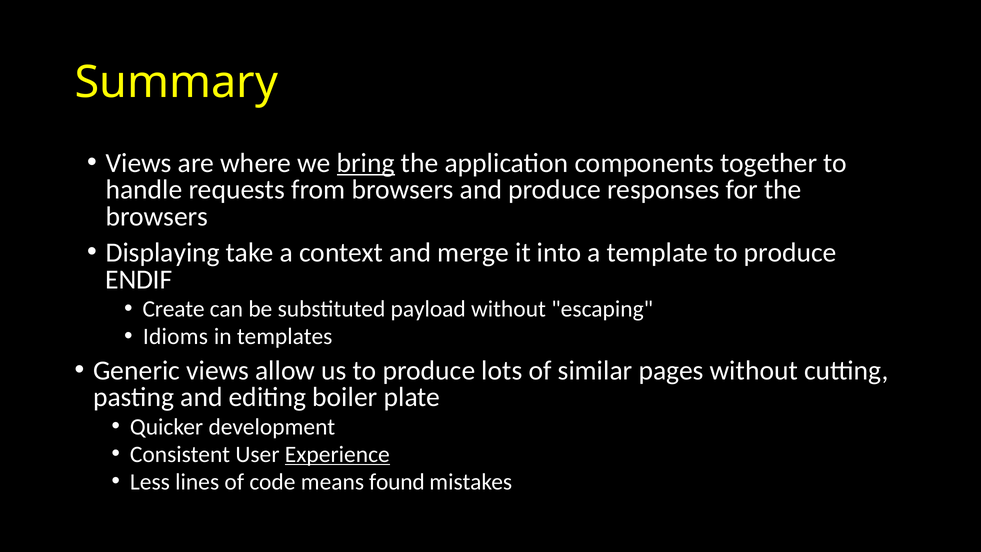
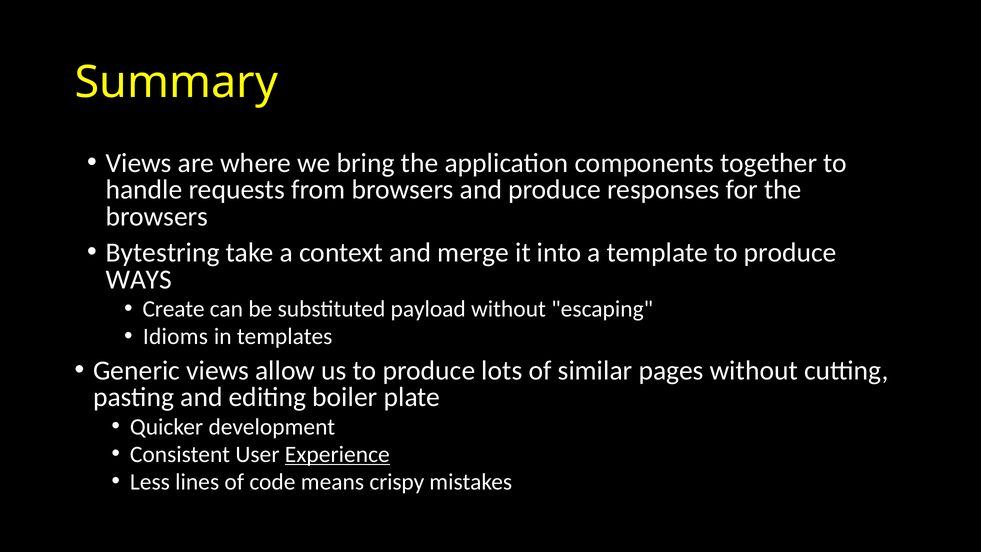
bring underline: present -> none
Displaying: Displaying -> Bytestring
ENDIF: ENDIF -> WAYS
found: found -> crispy
